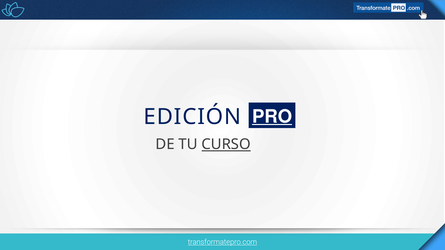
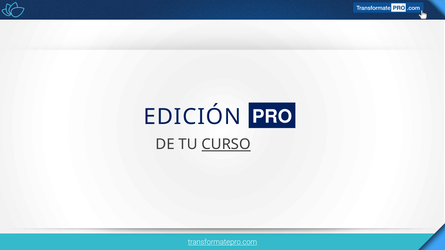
PRO underline: present -> none
